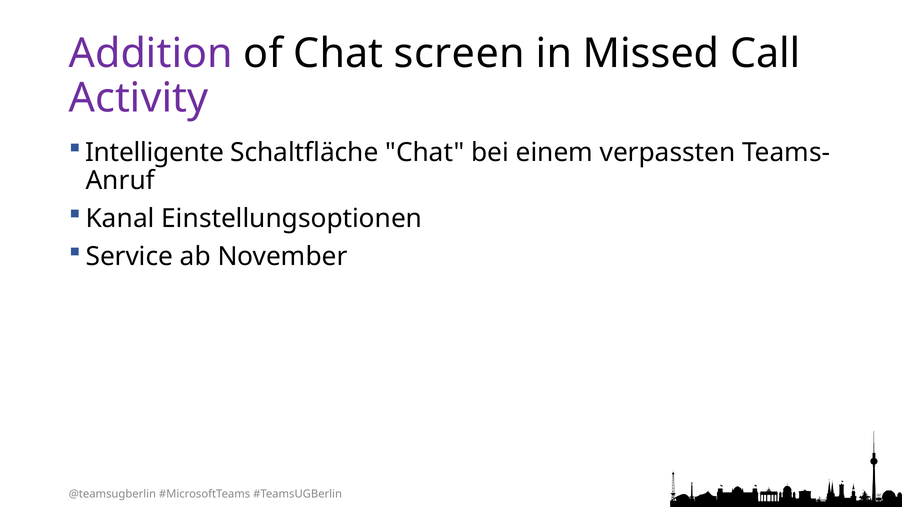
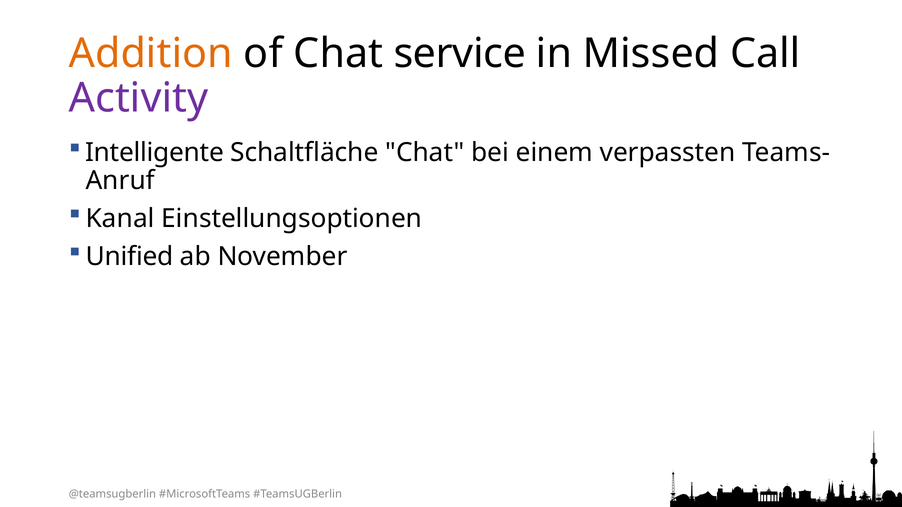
Addition colour: purple -> orange
screen: screen -> service
Service: Service -> Unified
